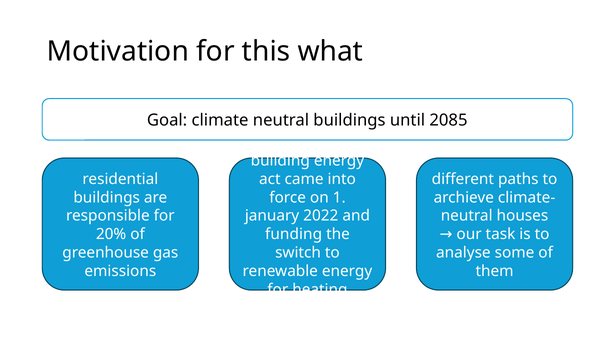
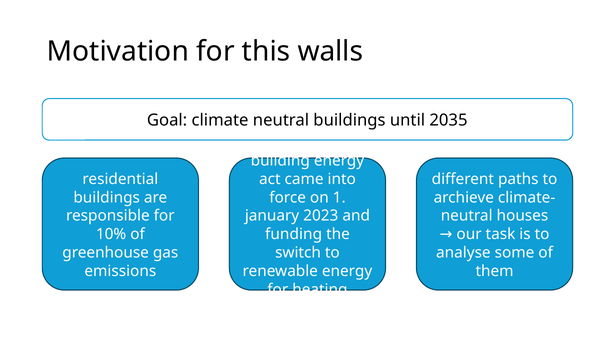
what: what -> walls
2085: 2085 -> 2035
2022: 2022 -> 2023
20%: 20% -> 10%
